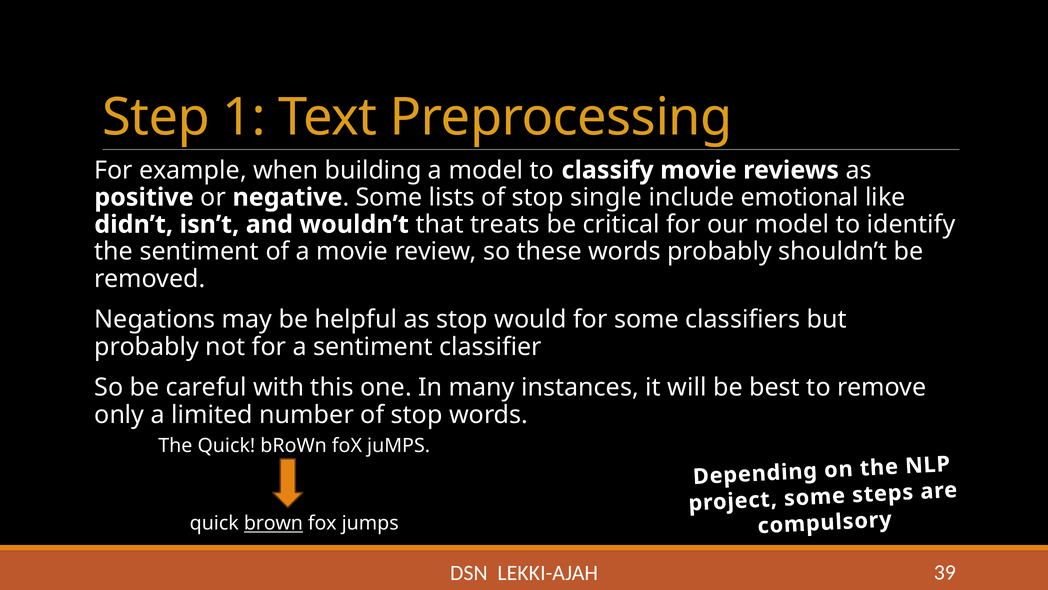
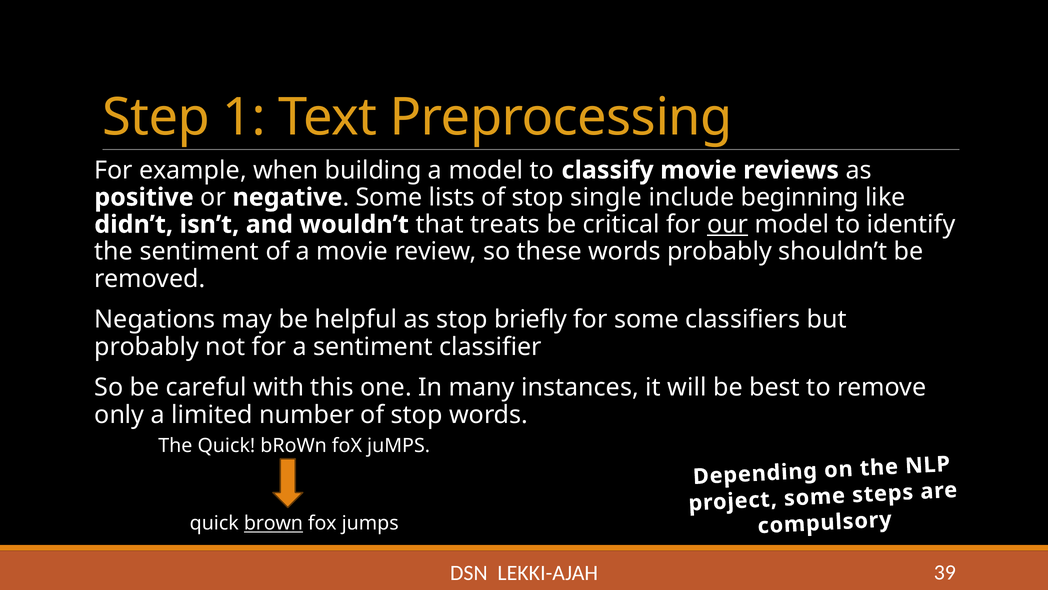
emotional: emotional -> beginning
our underline: none -> present
would: would -> briefly
